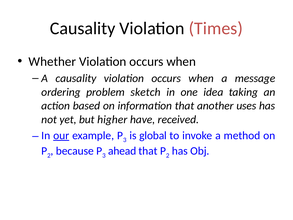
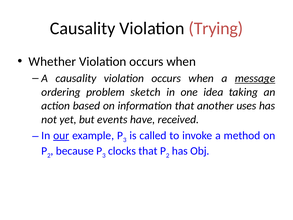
Times: Times -> Trying
message underline: none -> present
higher: higher -> events
global: global -> called
ahead: ahead -> clocks
